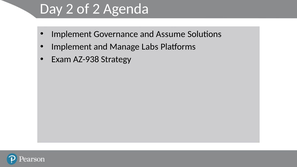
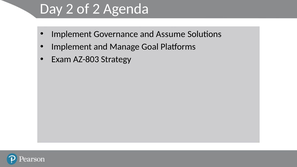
Labs: Labs -> Goal
AZ-938: AZ-938 -> AZ-803
